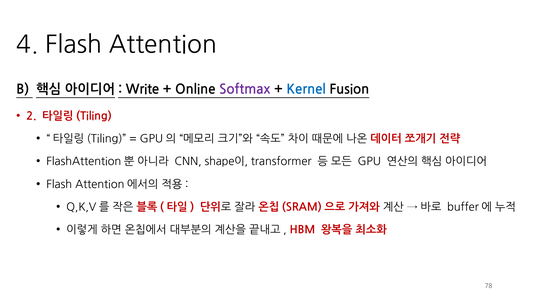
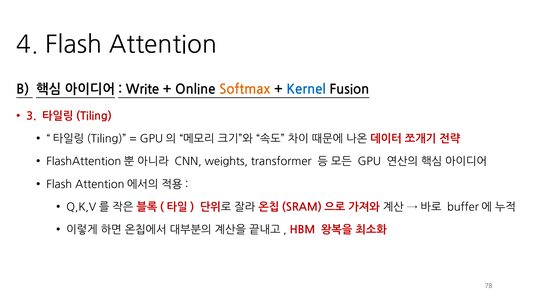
Softmax colour: purple -> orange
2: 2 -> 3
shape이: shape이 -> weights
